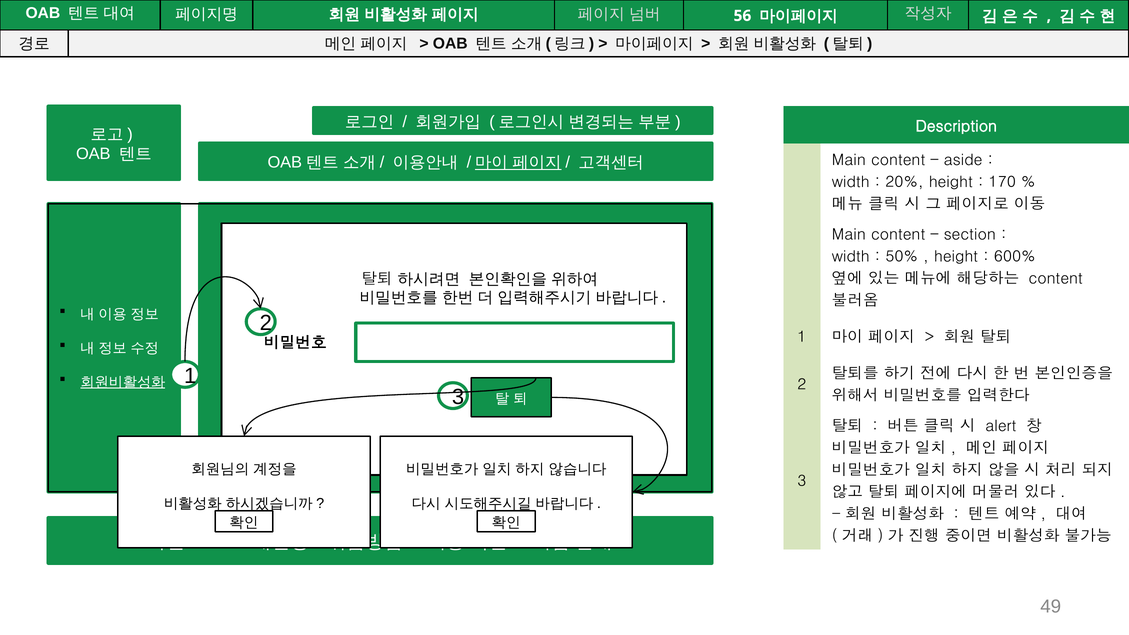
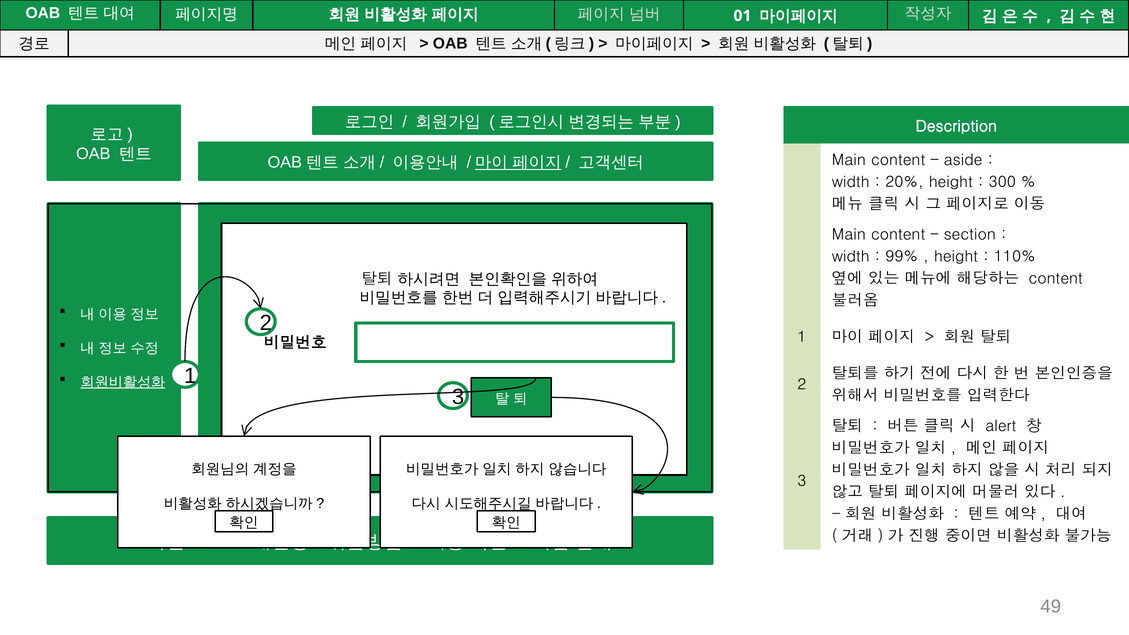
56: 56 -> 01
170: 170 -> 300
50%: 50% -> 99%
600%: 600% -> 110%
